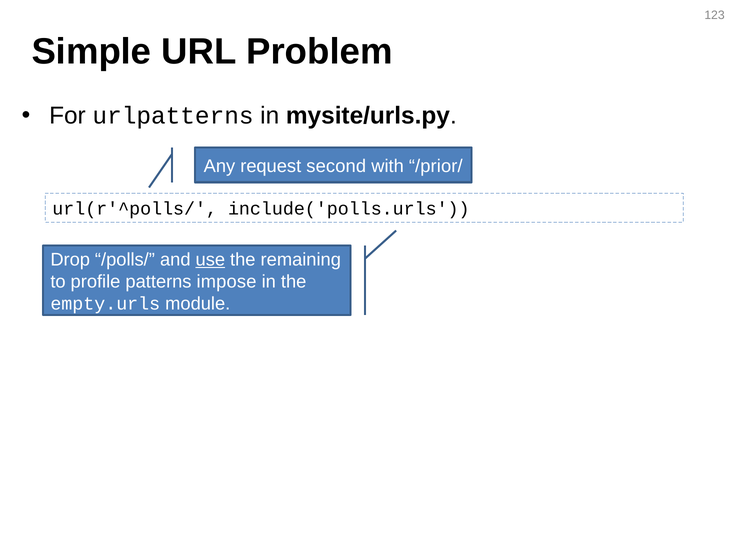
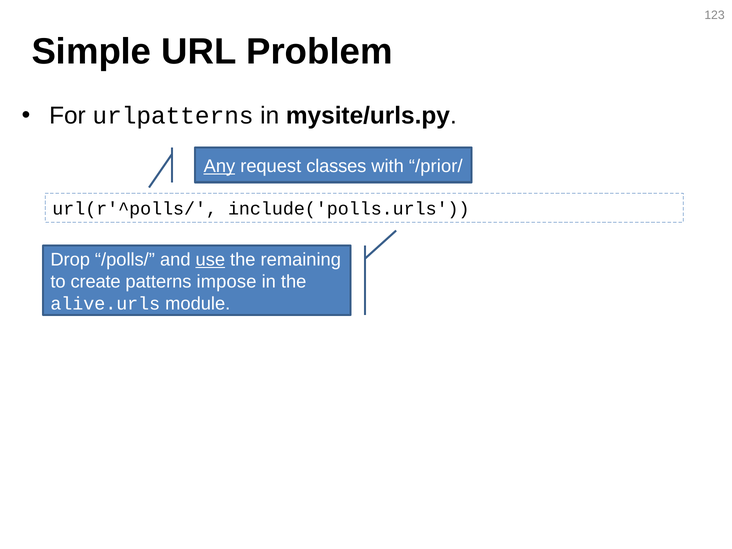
Any underline: none -> present
second: second -> classes
profile: profile -> create
empty.urls: empty.urls -> alive.urls
